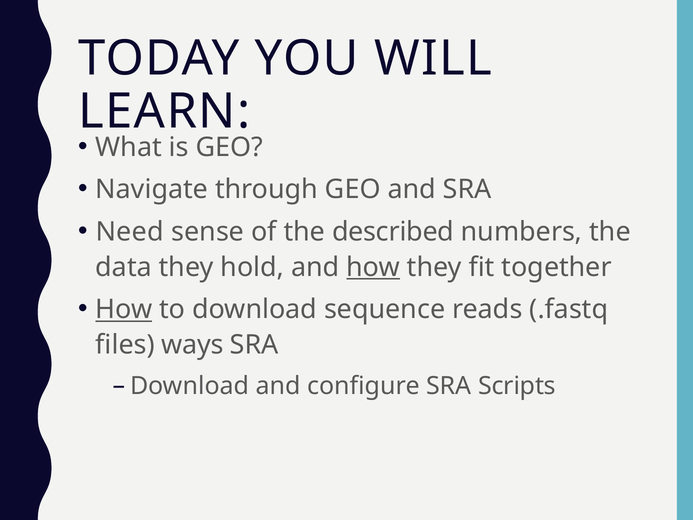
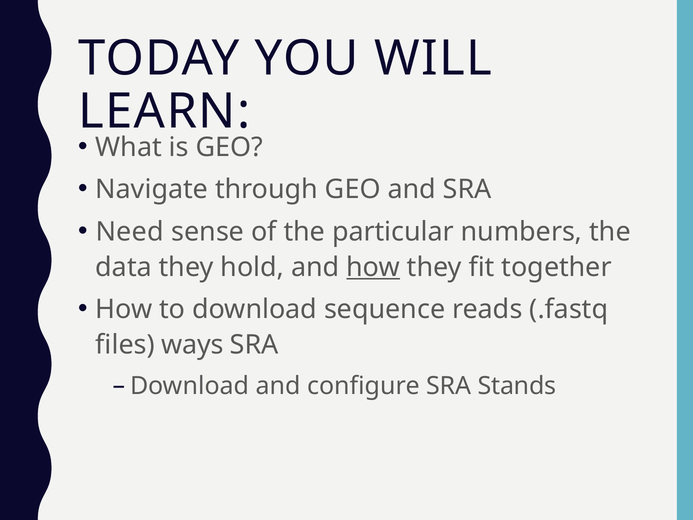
described: described -> particular
How at (124, 309) underline: present -> none
Scripts: Scripts -> Stands
